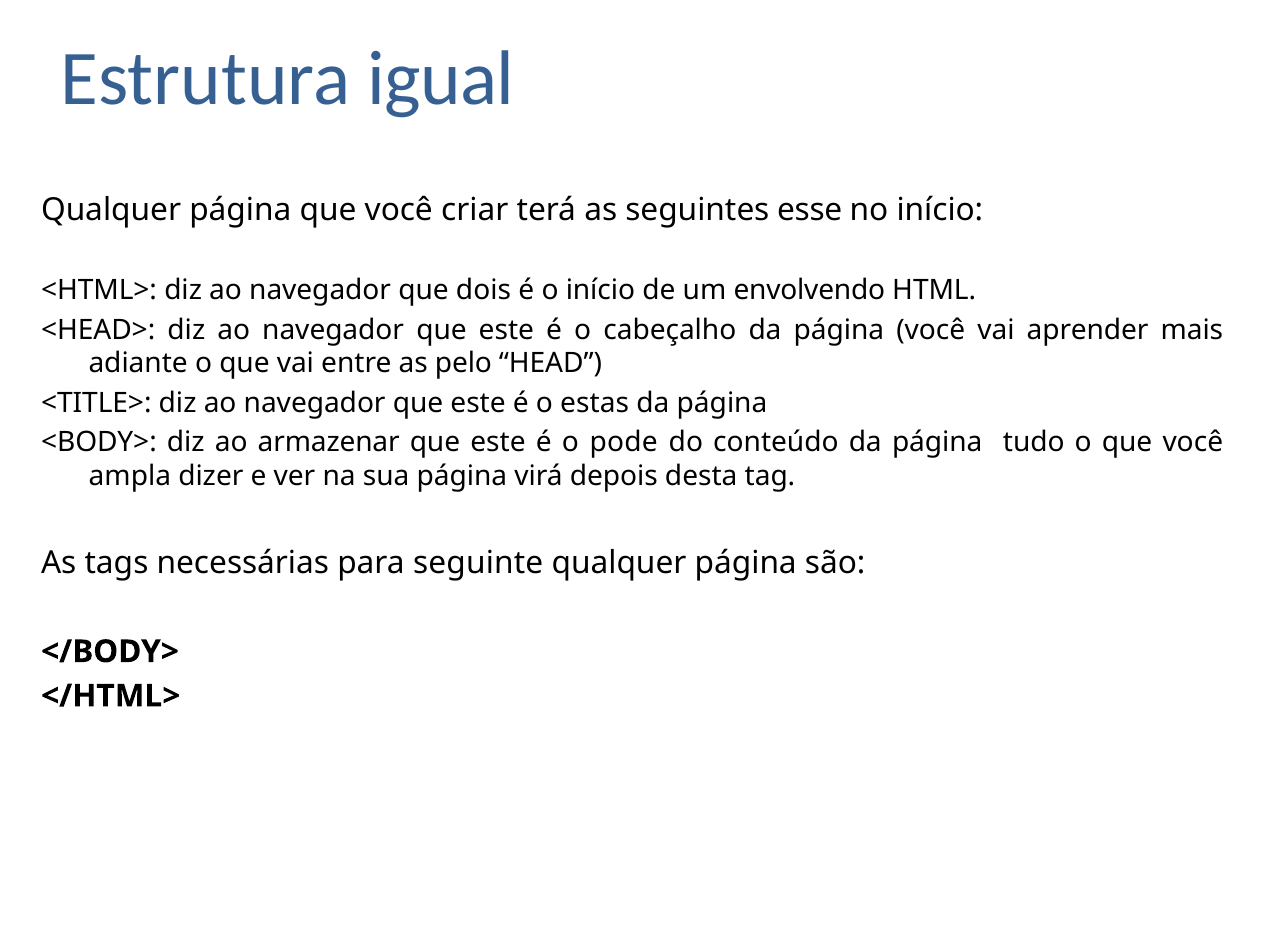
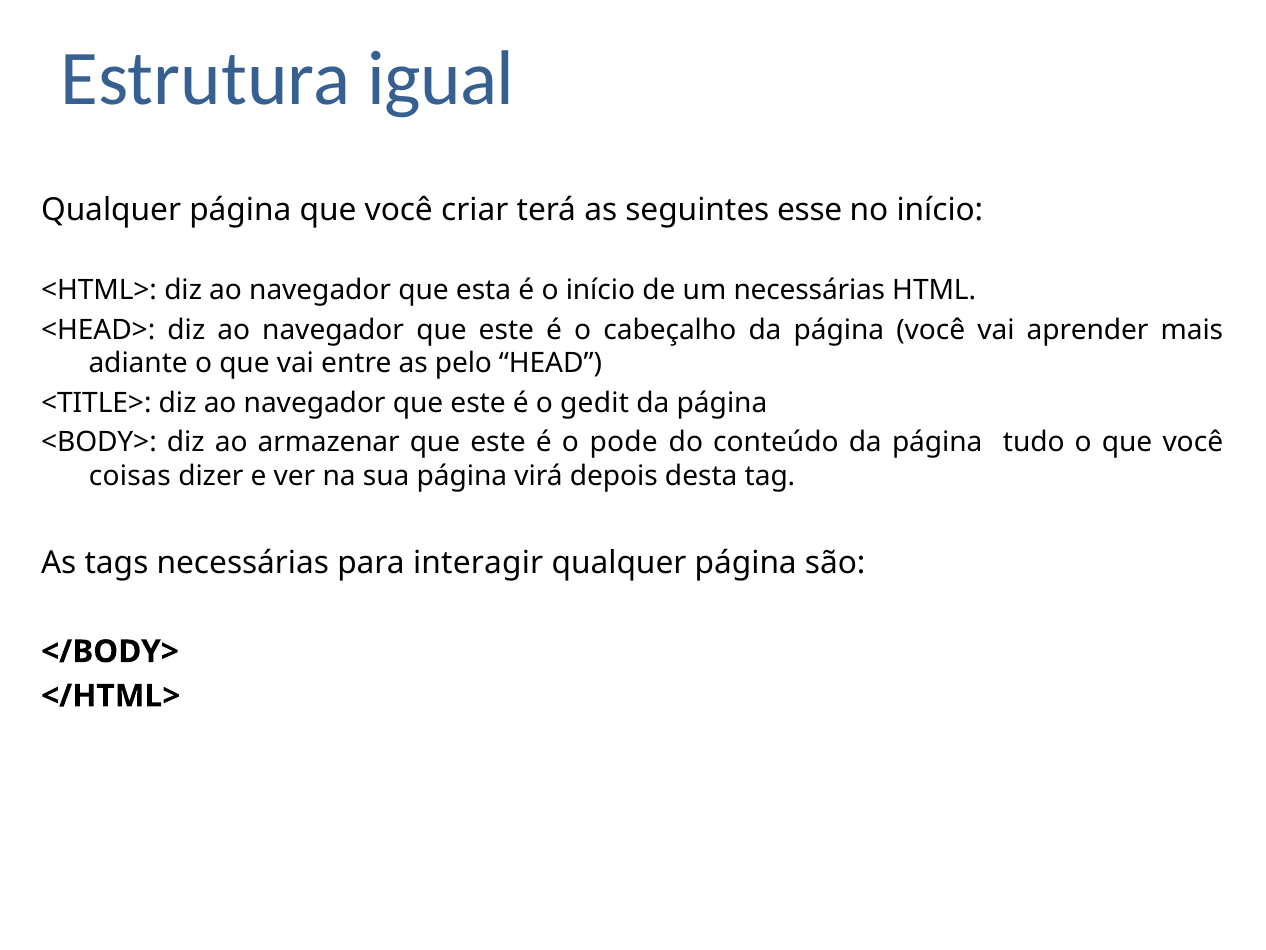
dois: dois -> esta
um envolvendo: envolvendo -> necessárias
estas: estas -> gedit
ampla: ampla -> coisas
seguinte: seguinte -> interagir
